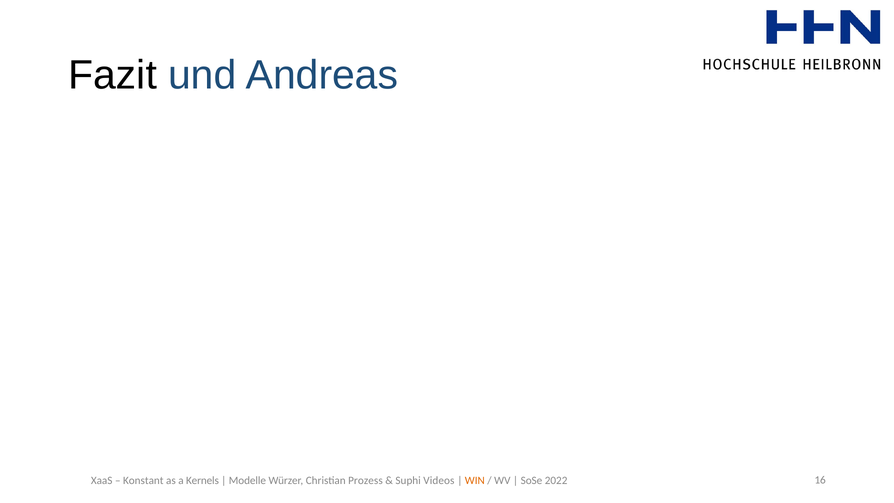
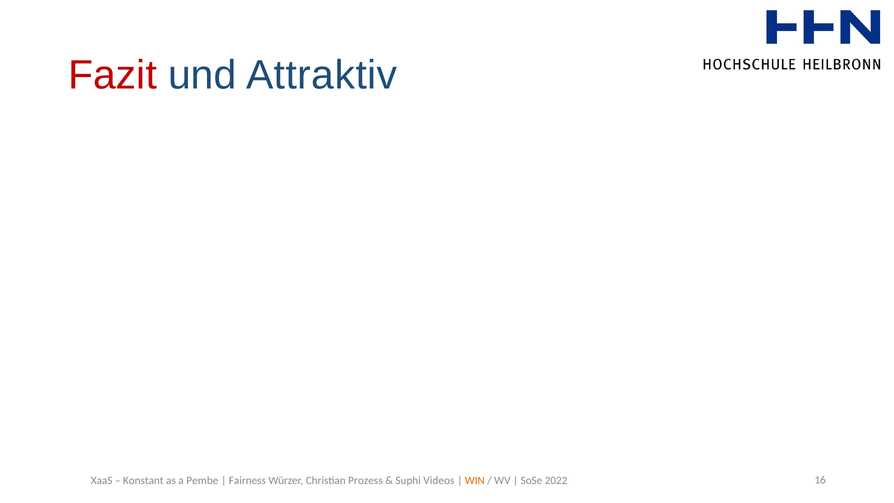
Fazit colour: black -> red
Andreas: Andreas -> Attraktiv
Kernels: Kernels -> Pembe
Modelle: Modelle -> Fairness
